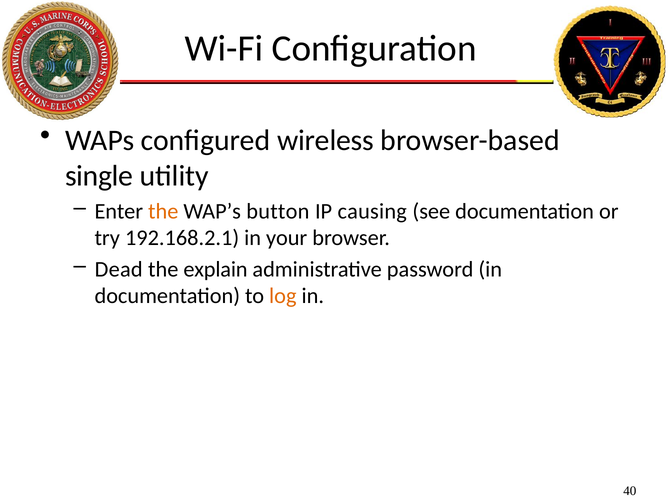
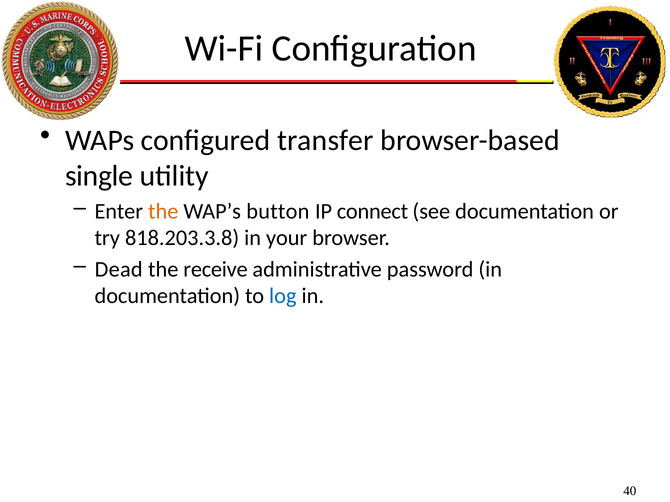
wireless: wireless -> transfer
causing: causing -> connect
192.168.2.1: 192.168.2.1 -> 818.203.3.8
explain: explain -> receive
log colour: orange -> blue
